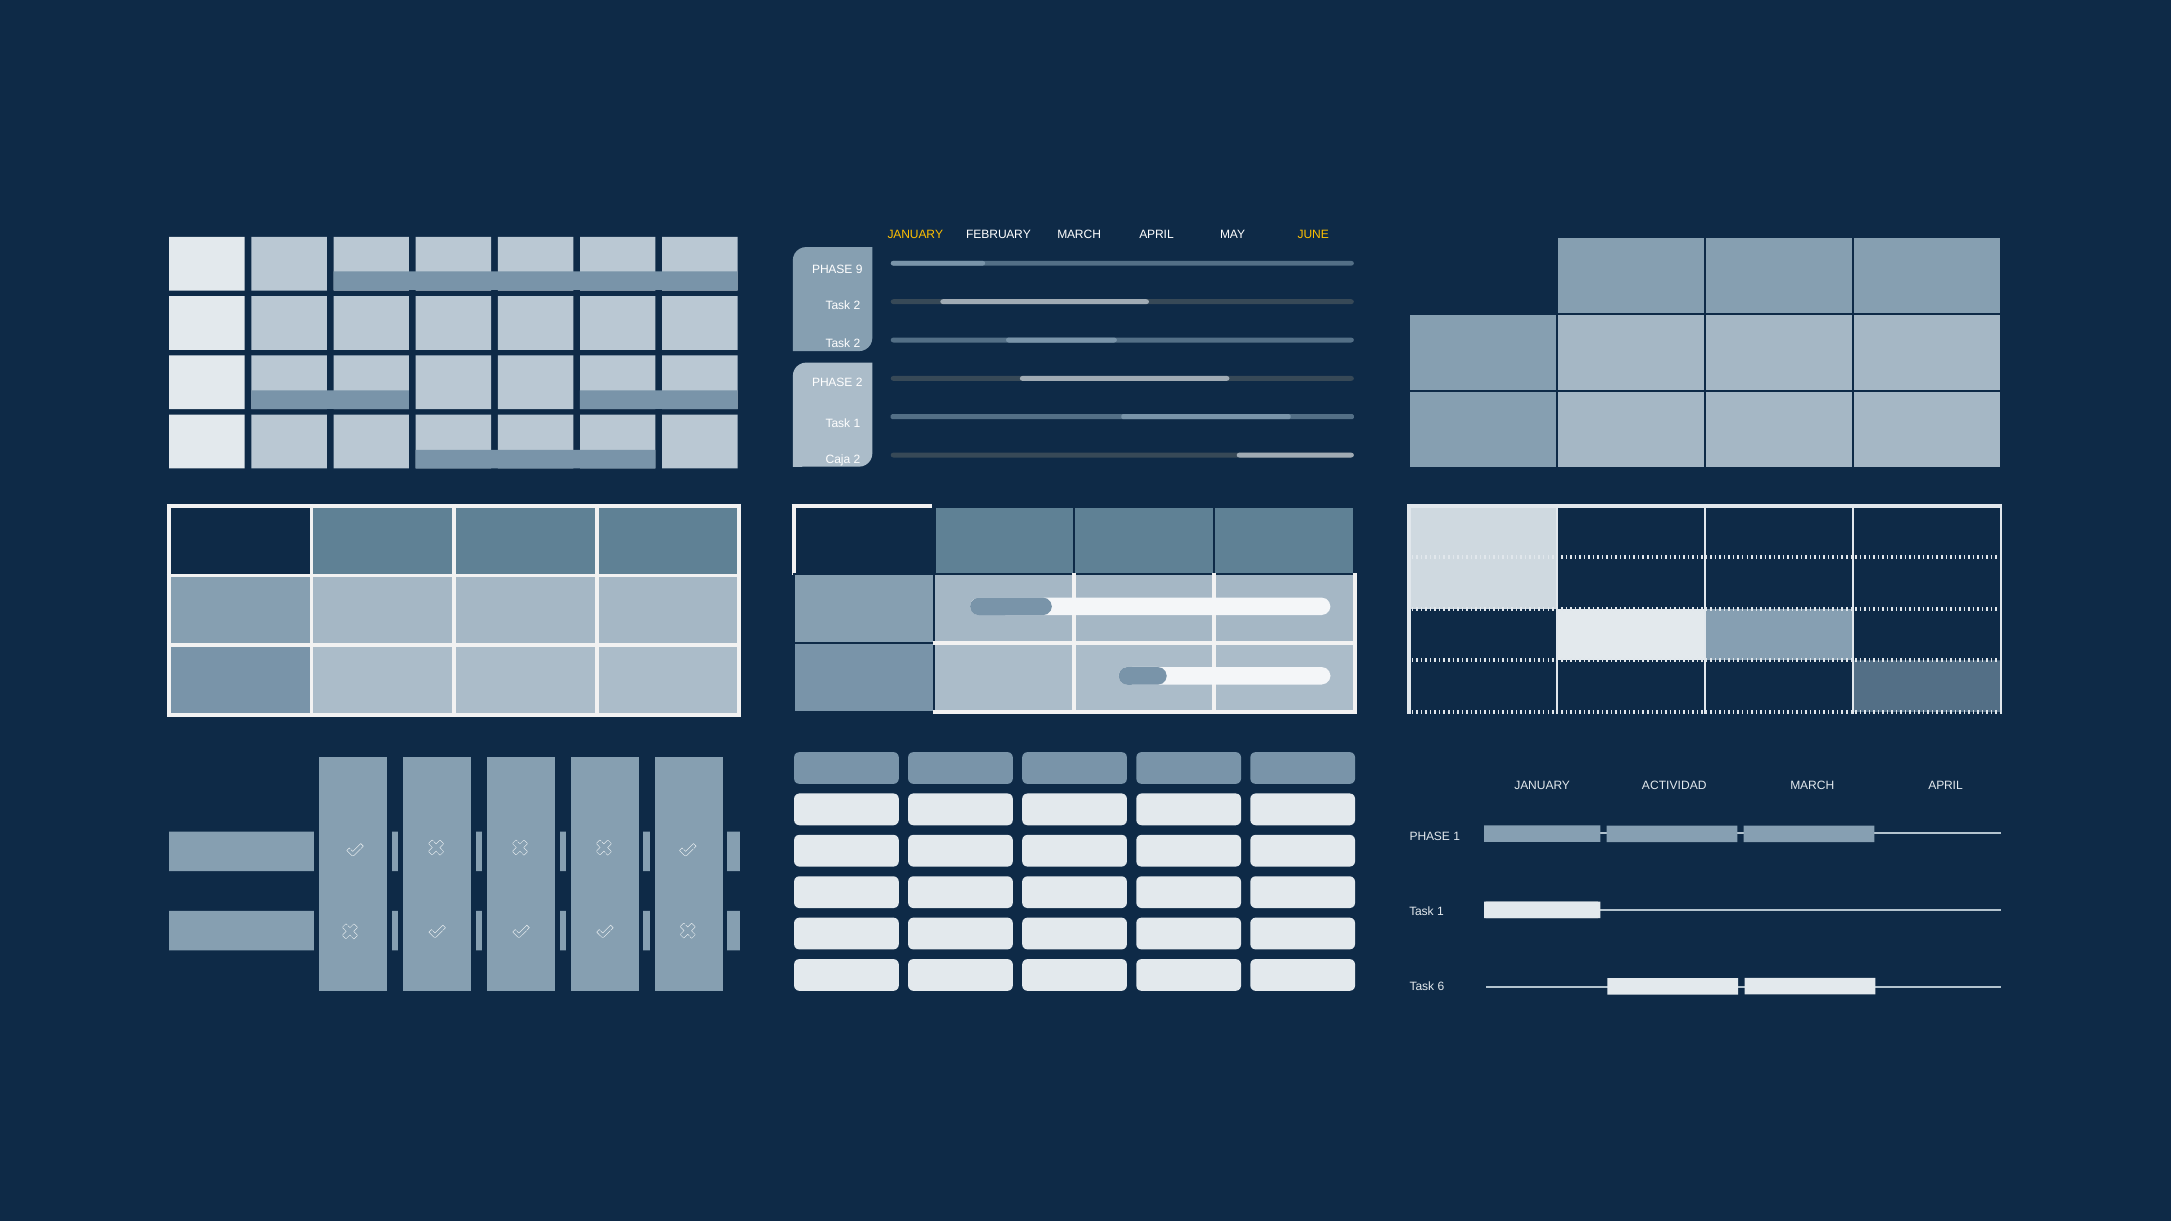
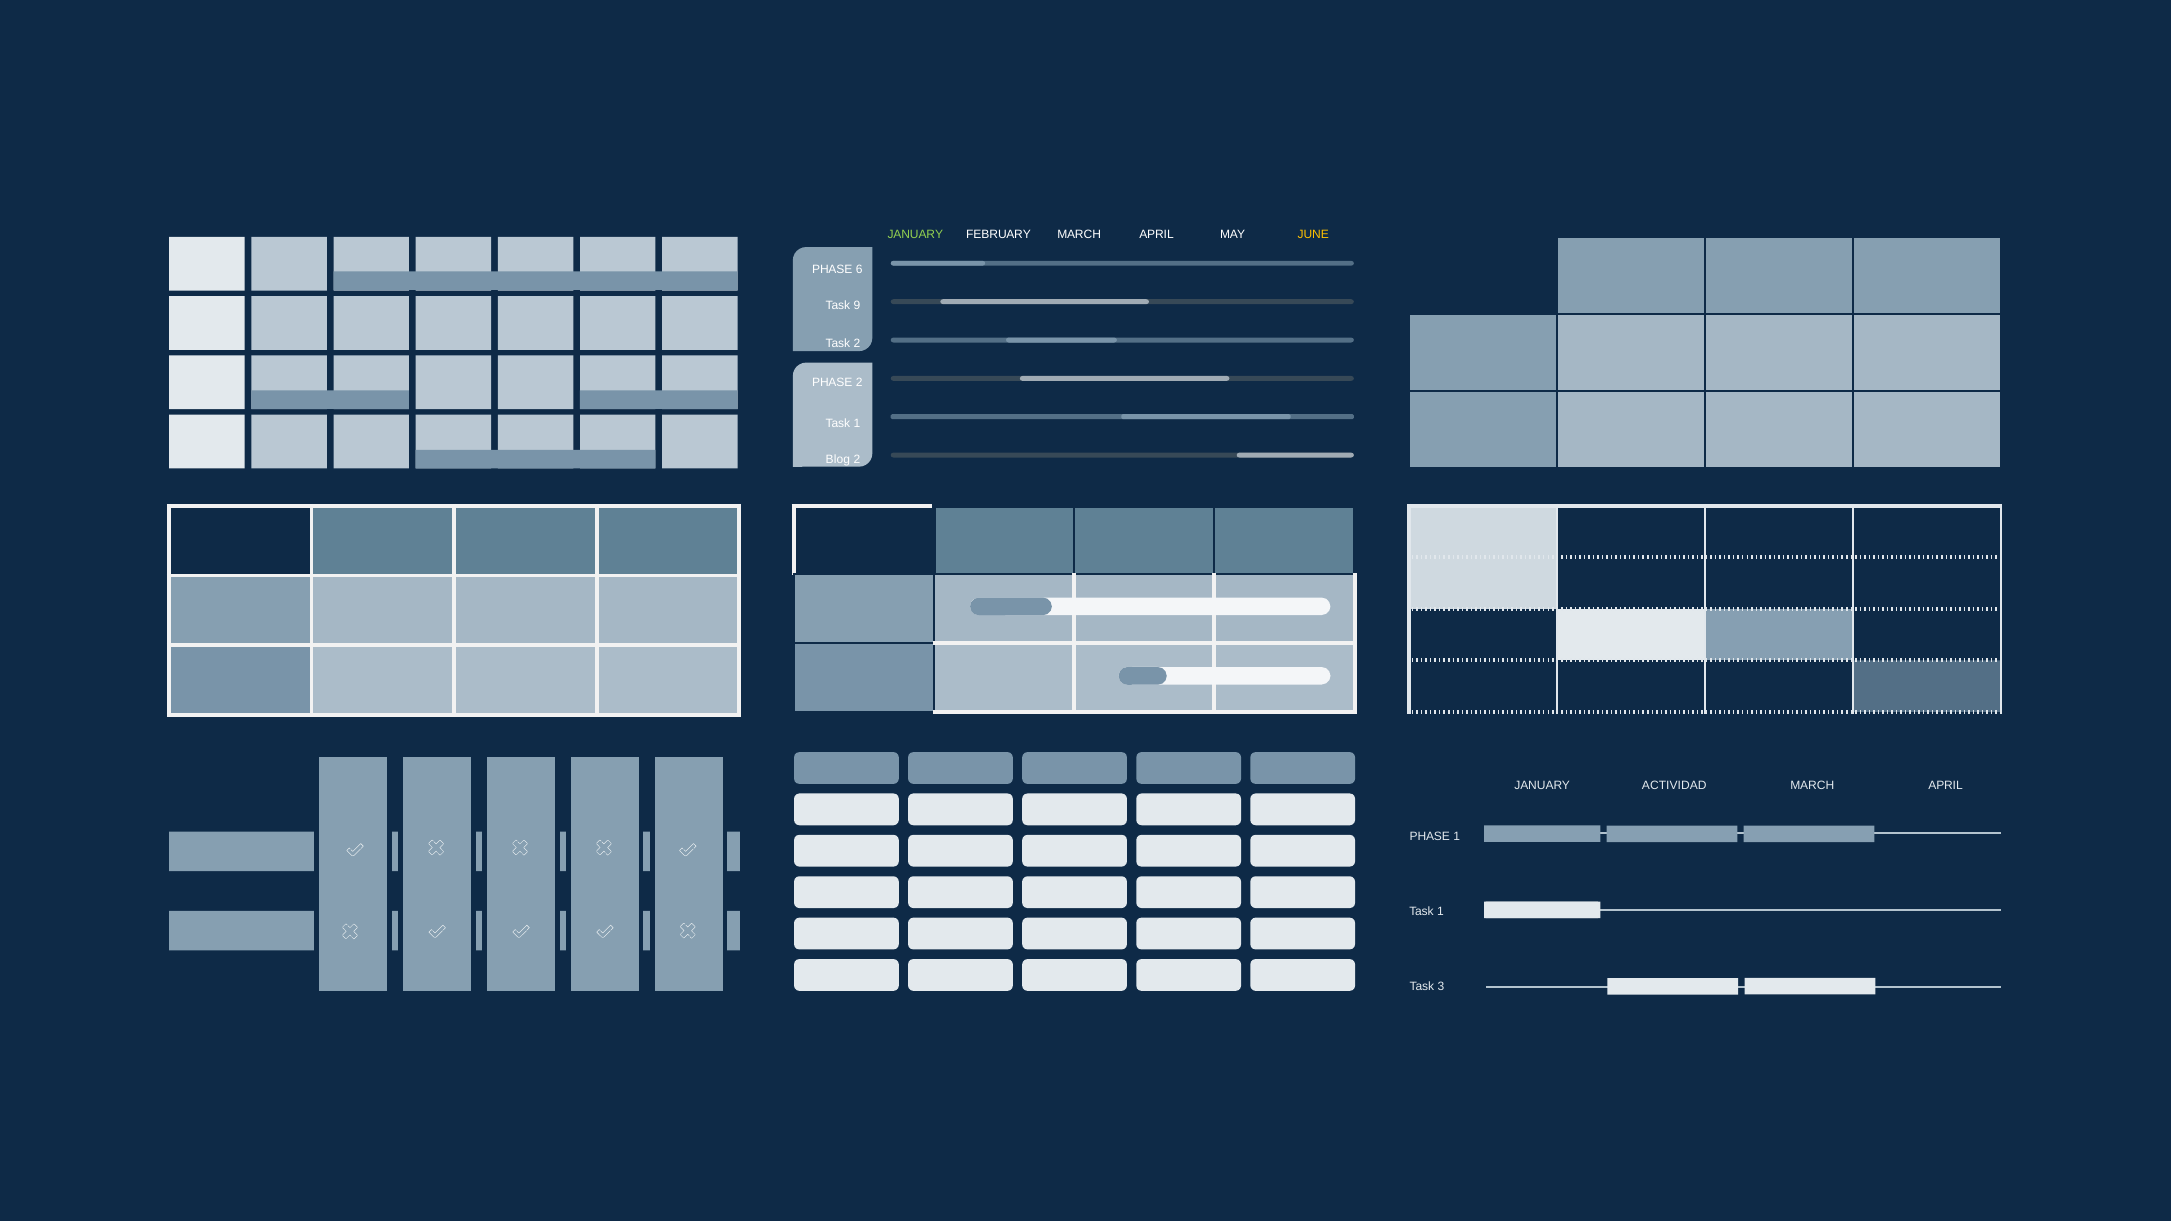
JANUARY at (915, 234) colour: yellow -> light green
9: 9 -> 6
2 at (857, 306): 2 -> 9
Caja: Caja -> Blog
6: 6 -> 3
